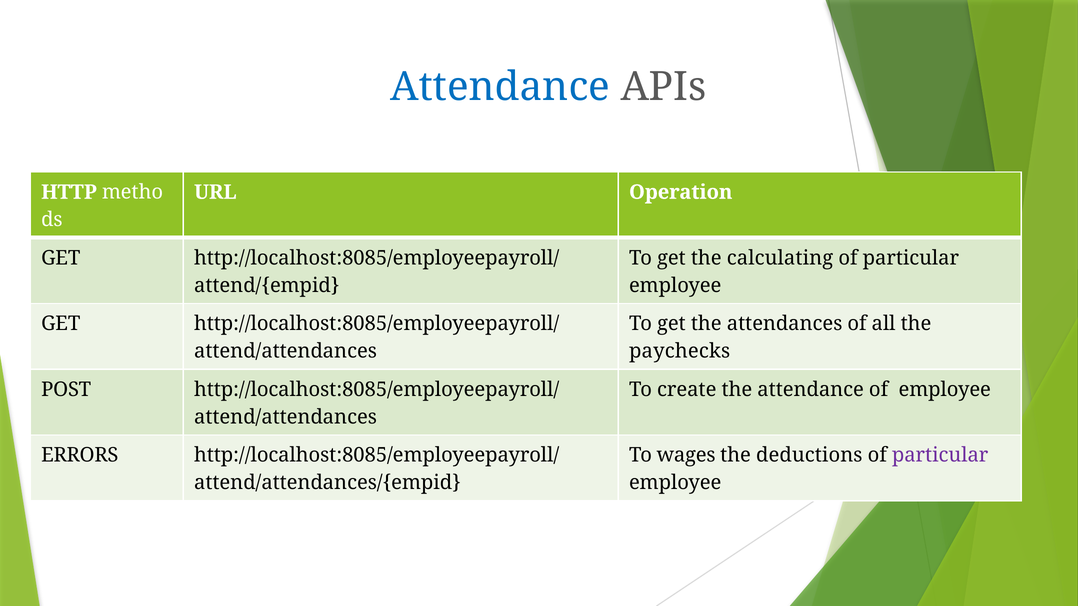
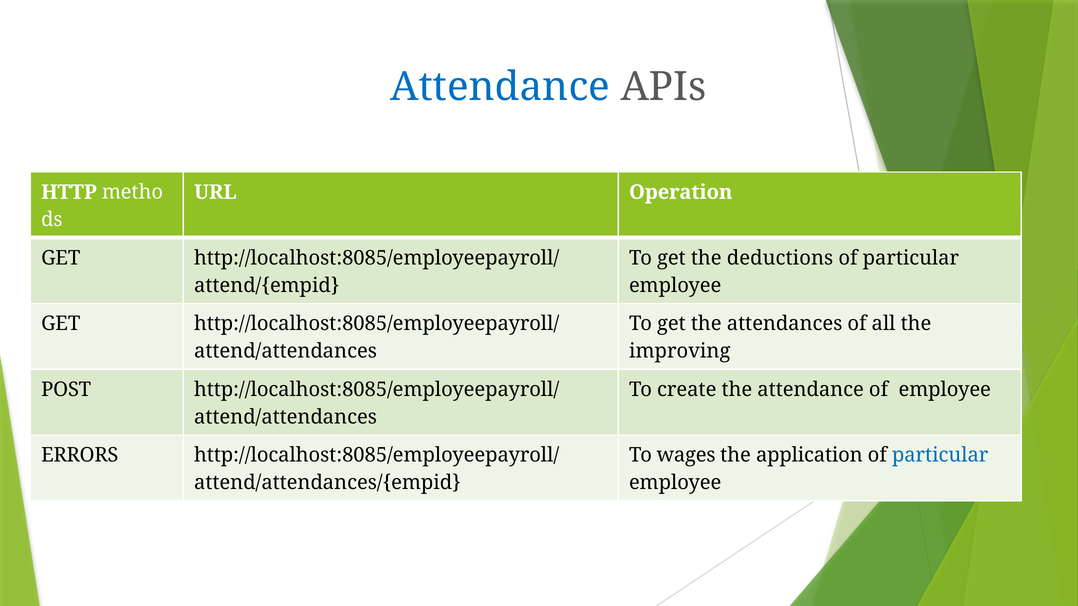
calculating: calculating -> deductions
paychecks: paychecks -> improving
deductions: deductions -> application
particular at (940, 456) colour: purple -> blue
